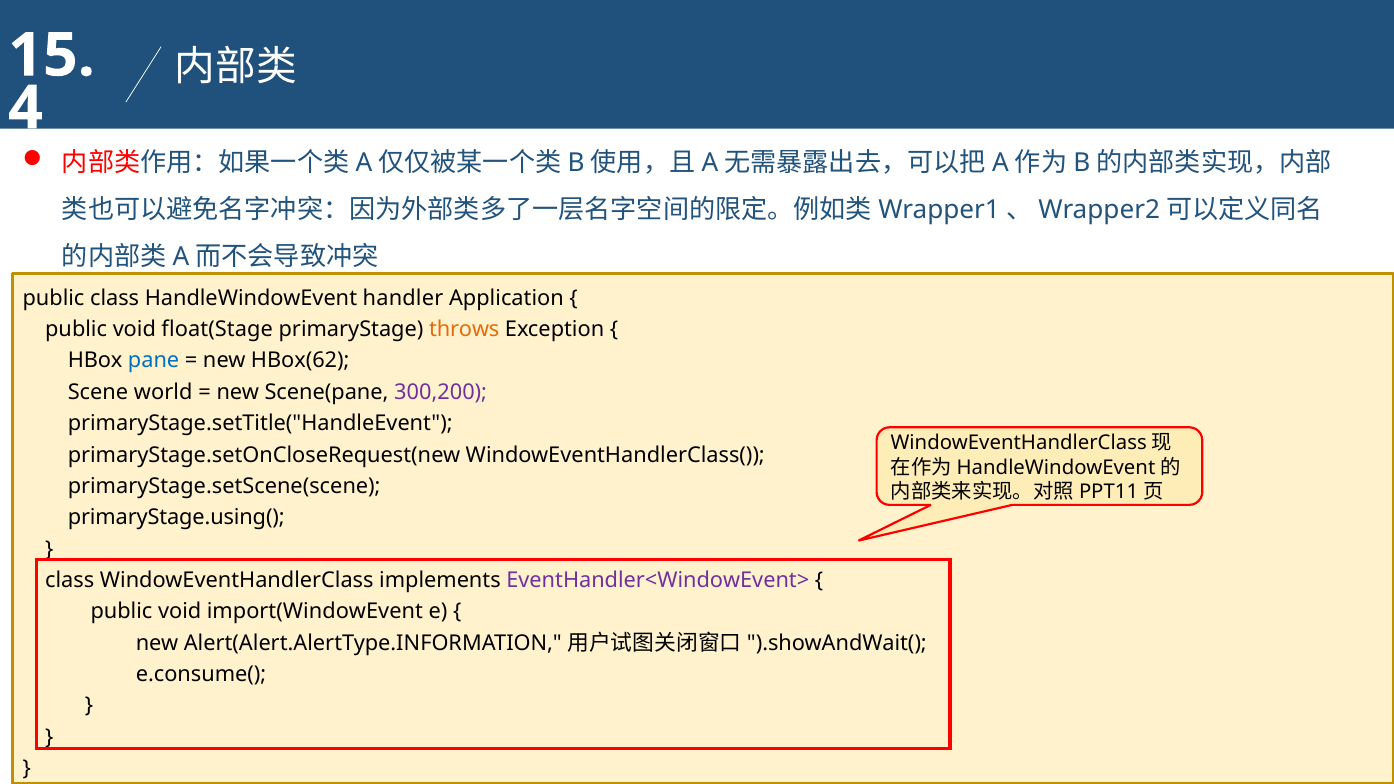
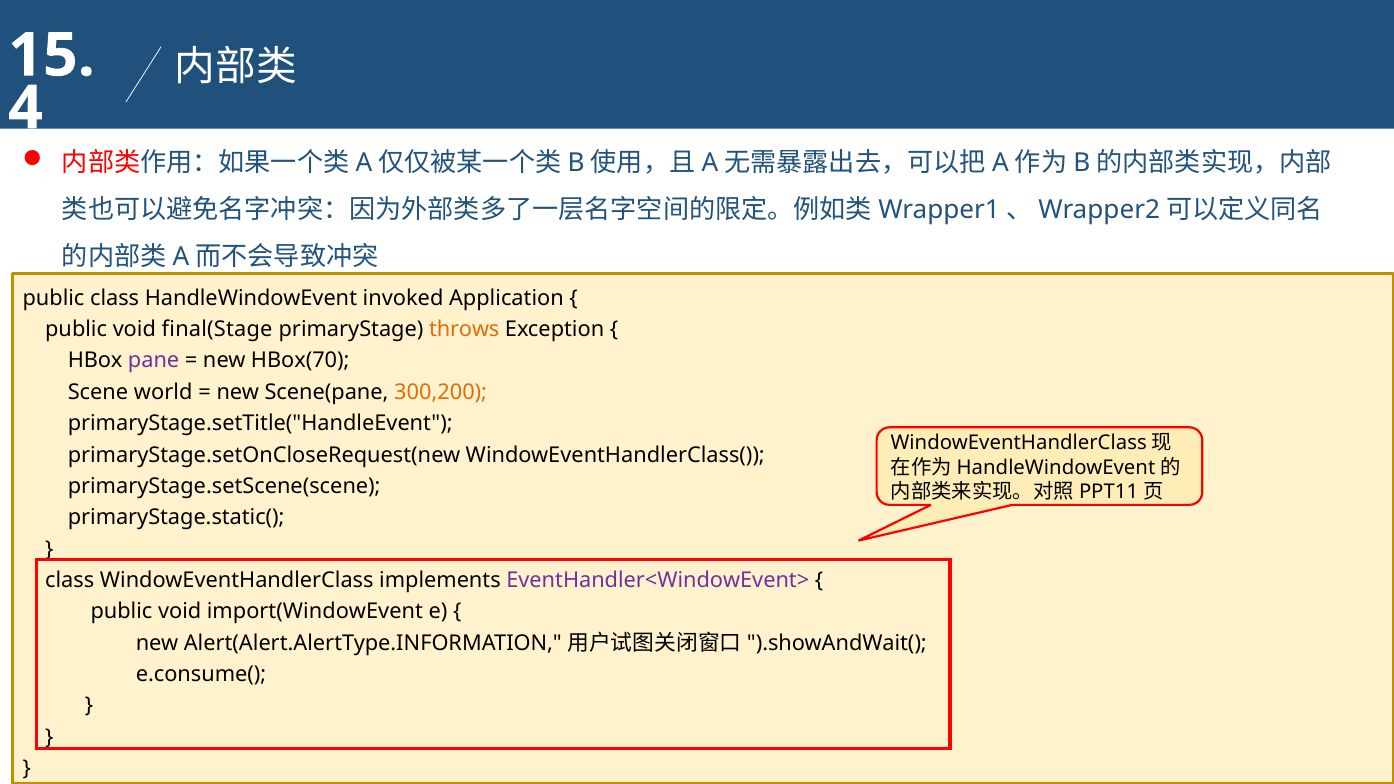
handler: handler -> invoked
float(Stage: float(Stage -> final(Stage
pane colour: blue -> purple
HBox(62: HBox(62 -> HBox(70
300,200 colour: purple -> orange
primaryStage.using(: primaryStage.using( -> primaryStage.static(
